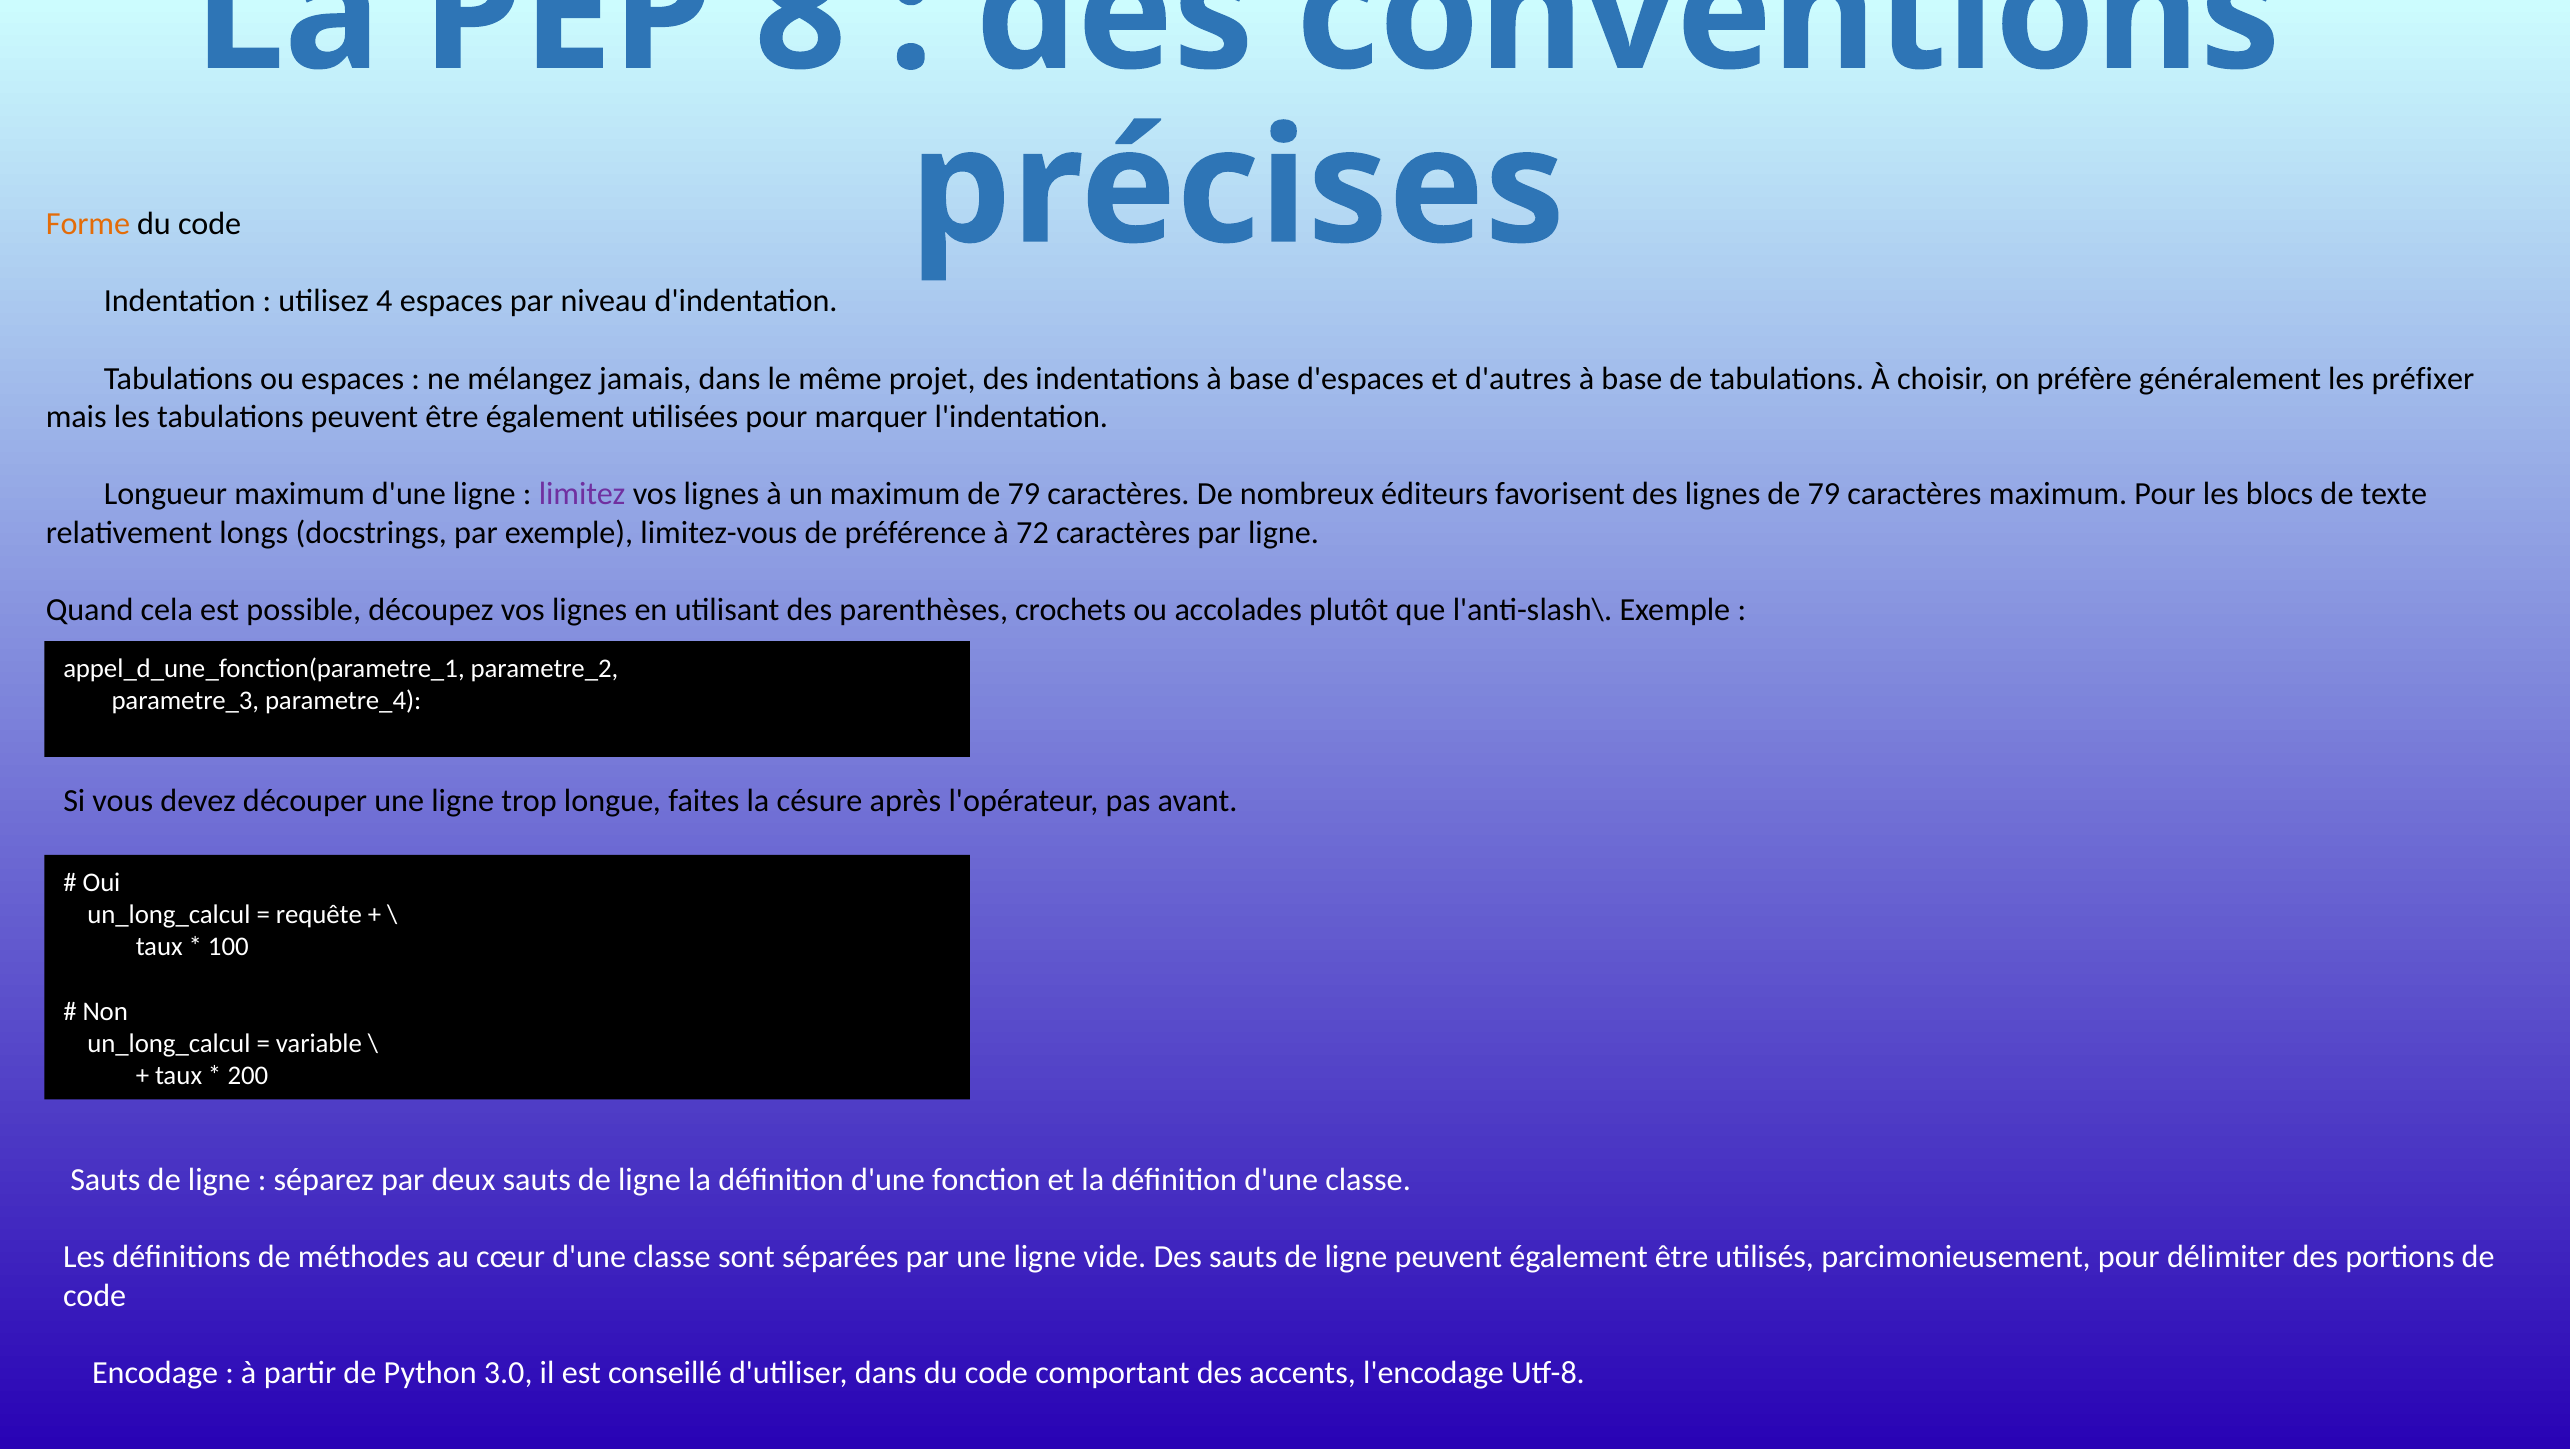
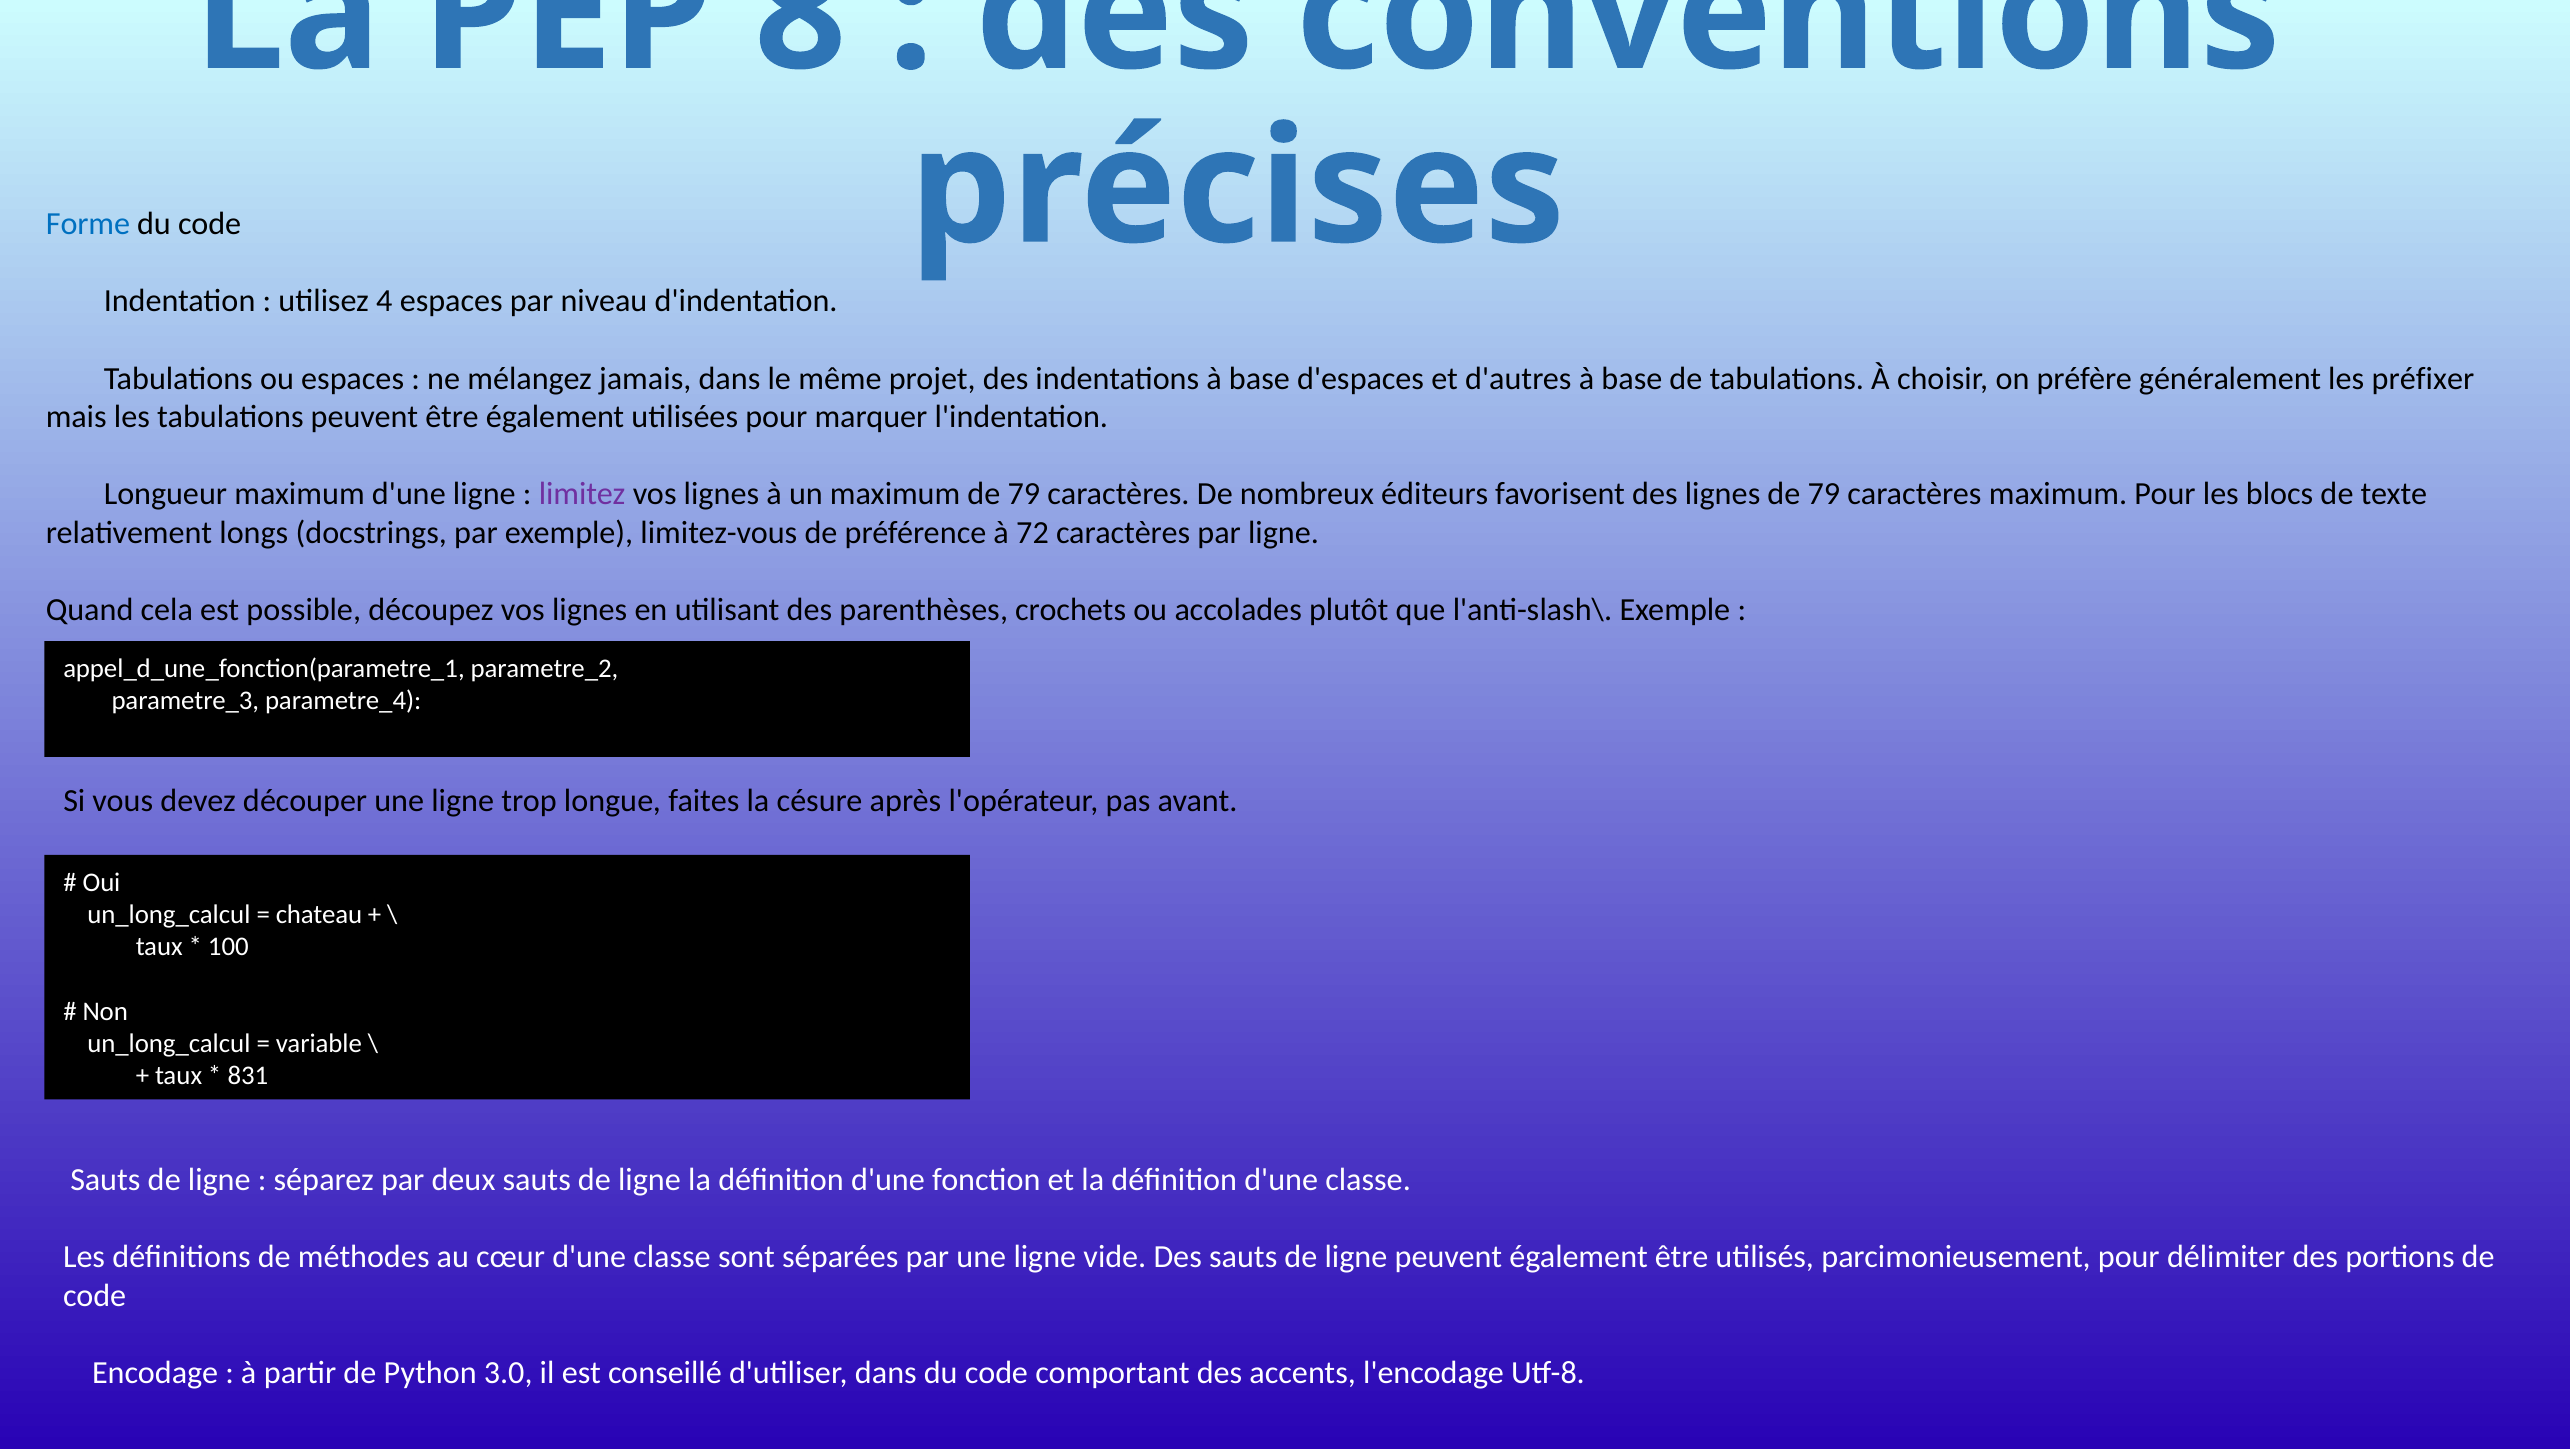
Forme colour: orange -> blue
requête: requête -> chateau
200: 200 -> 831
